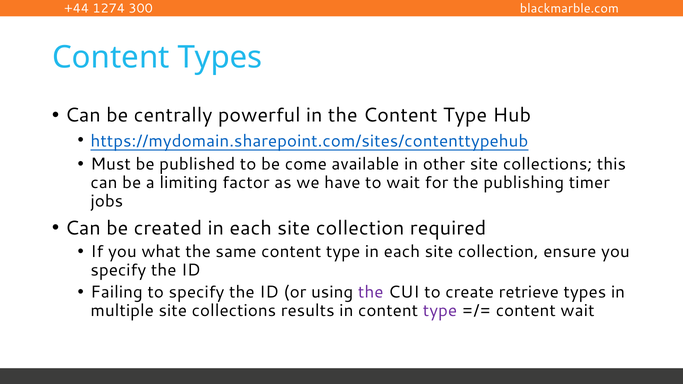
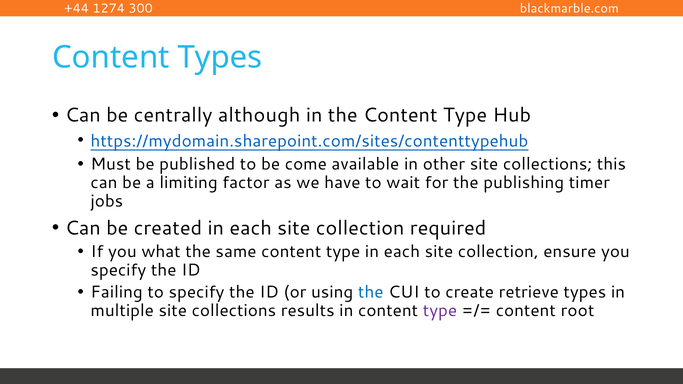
powerful: powerful -> although
the at (371, 292) colour: purple -> blue
content wait: wait -> root
